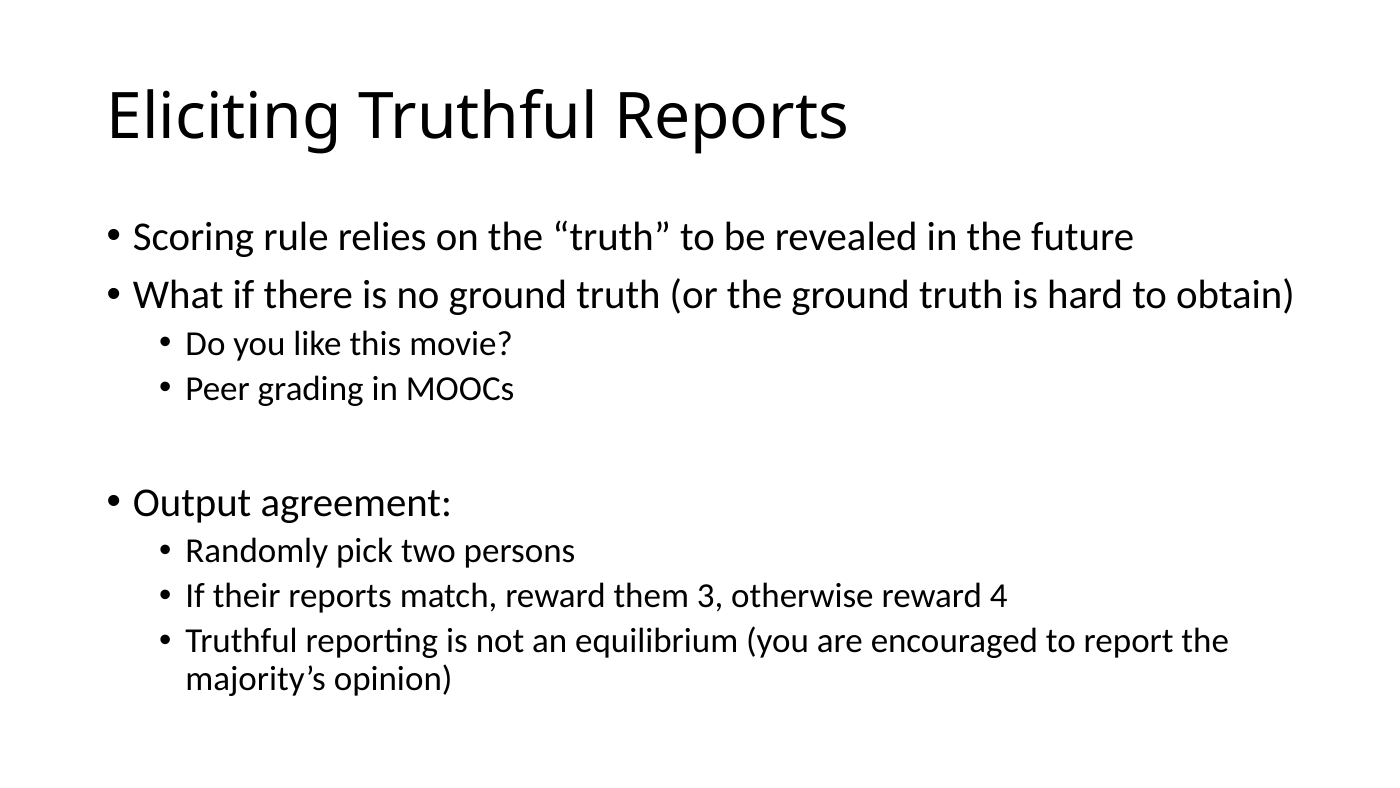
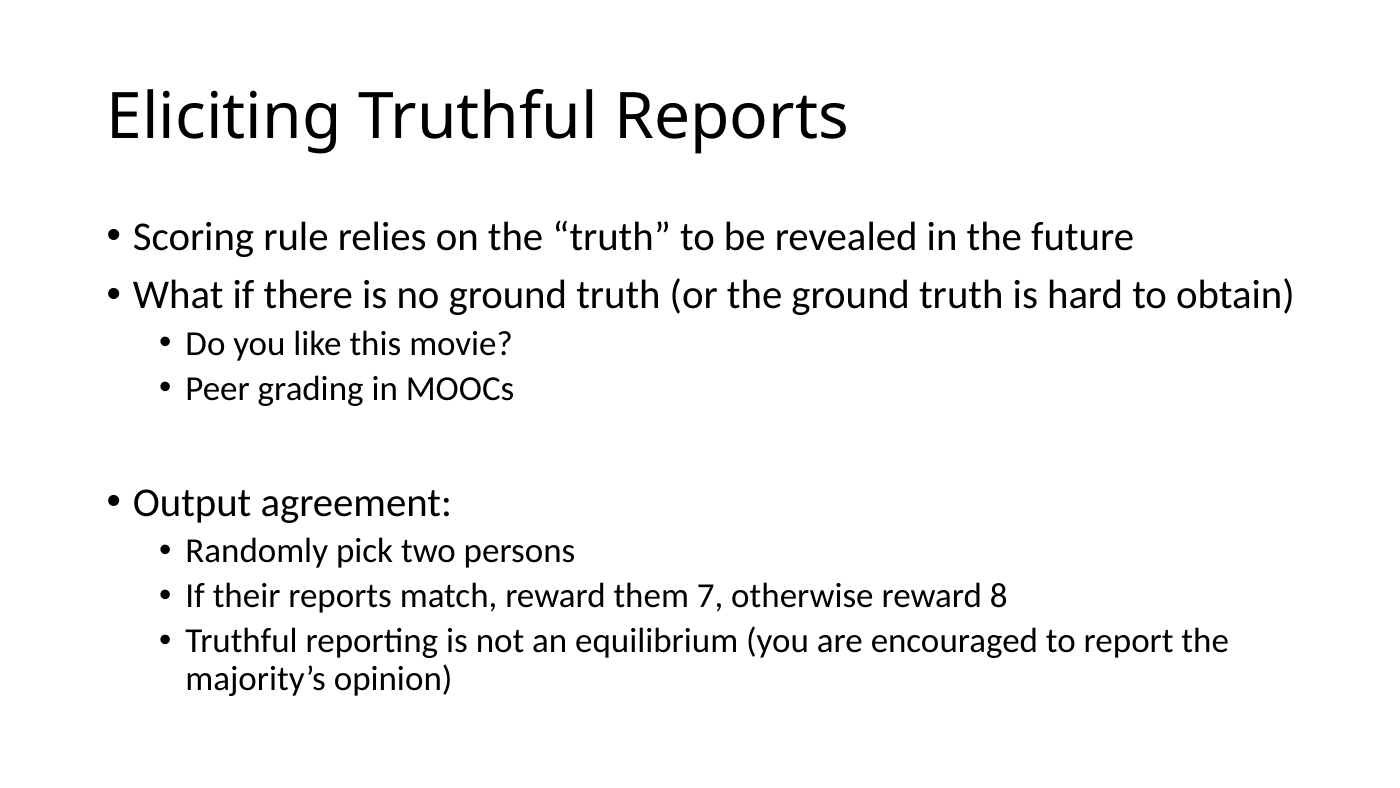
3: 3 -> 7
4: 4 -> 8
